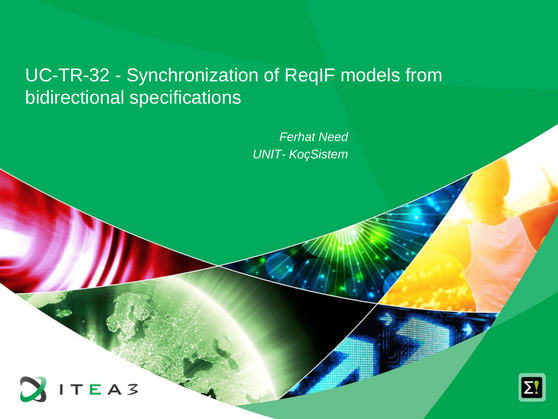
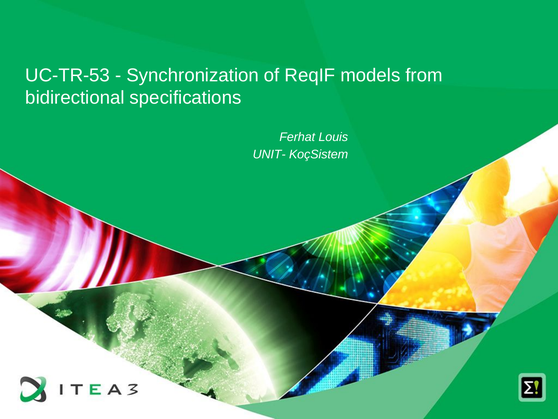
UC-TR-32: UC-TR-32 -> UC-TR-53
Need: Need -> Louis
